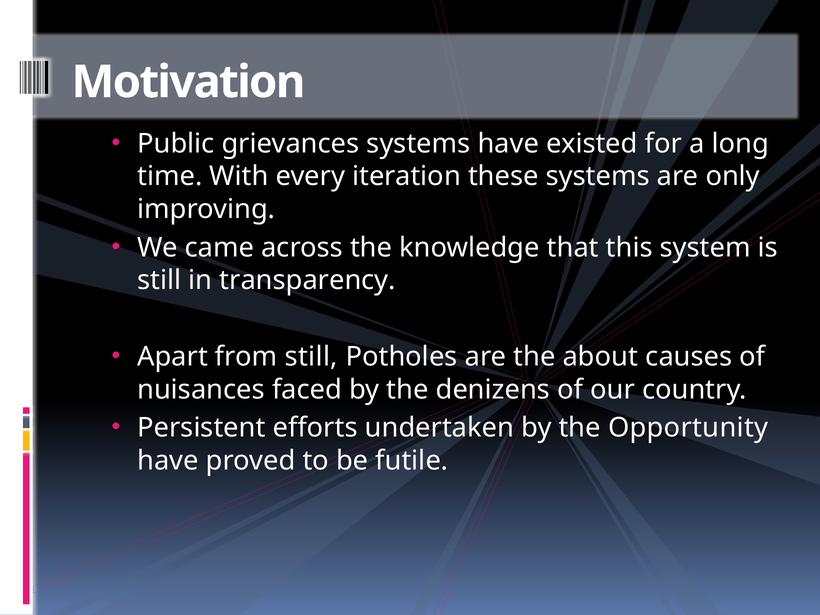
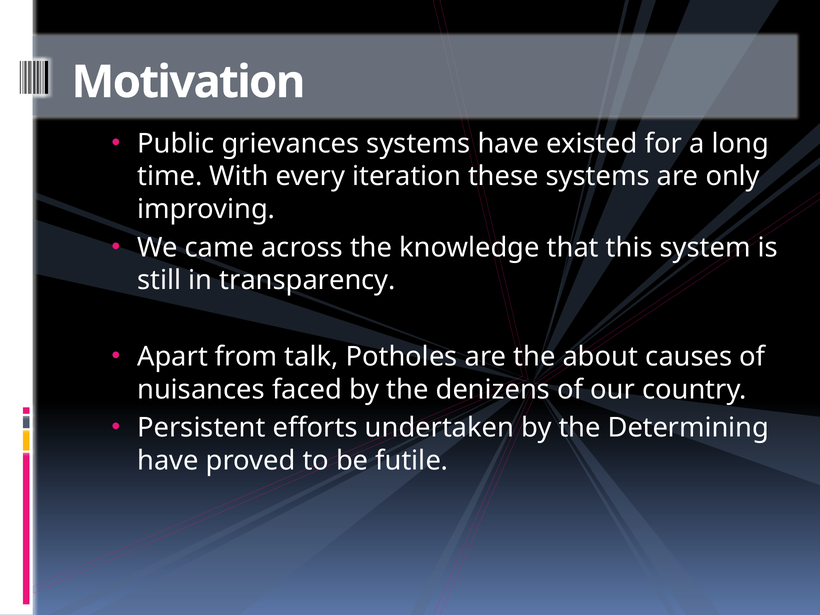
from still: still -> talk
Opportunity: Opportunity -> Determining
